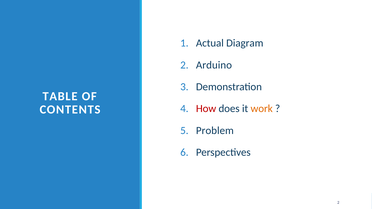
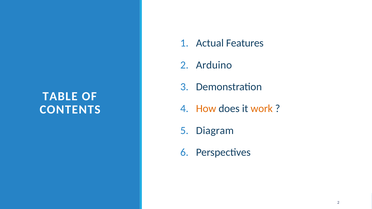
Diagram: Diagram -> Features
How colour: red -> orange
Problem: Problem -> Diagram
